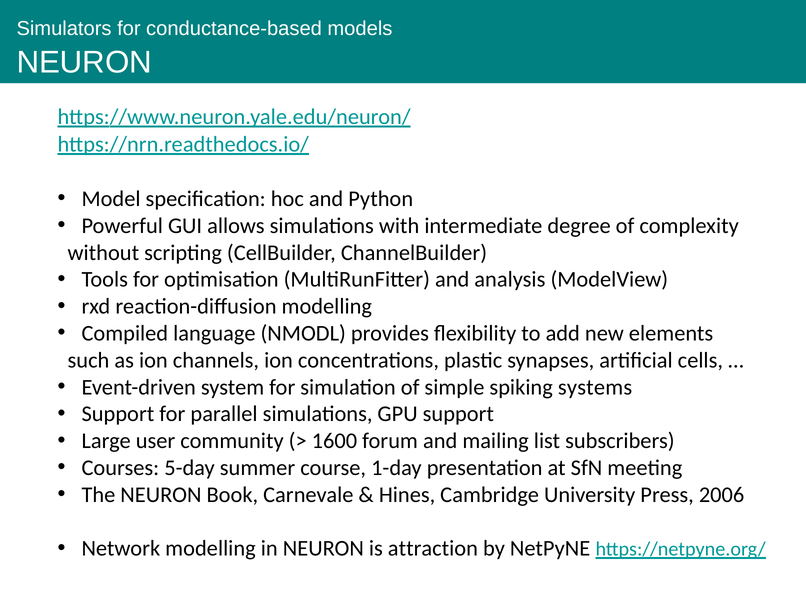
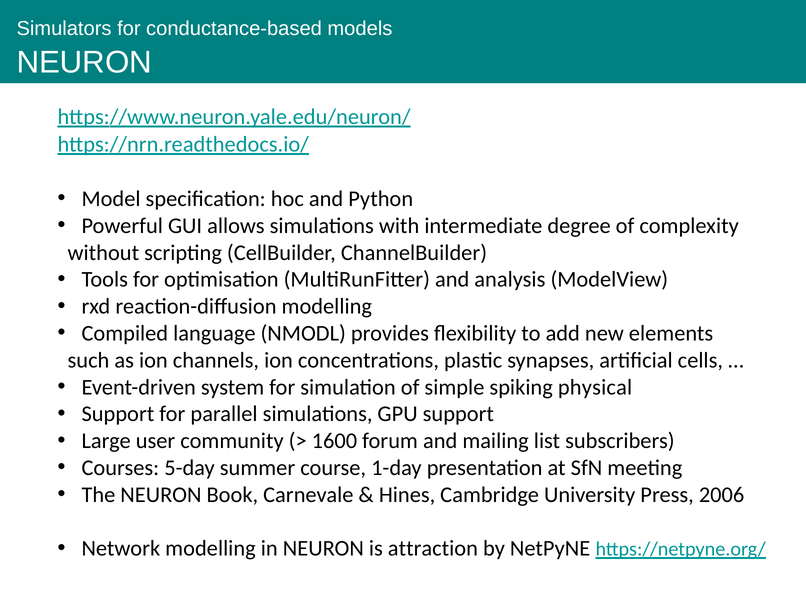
systems: systems -> physical
